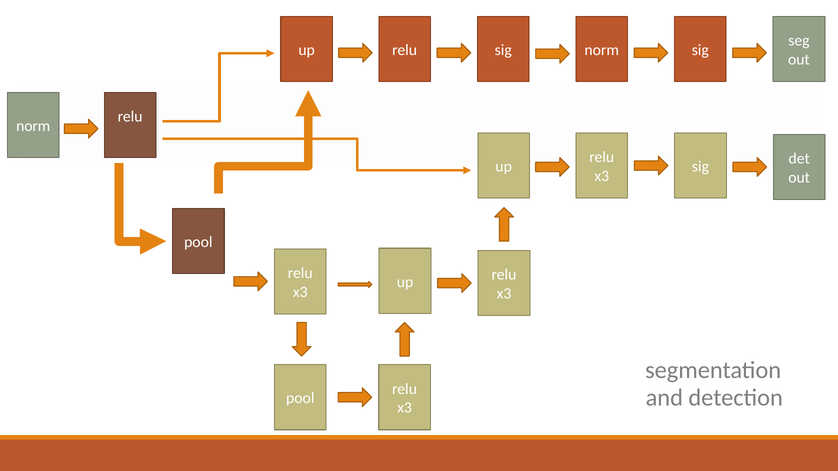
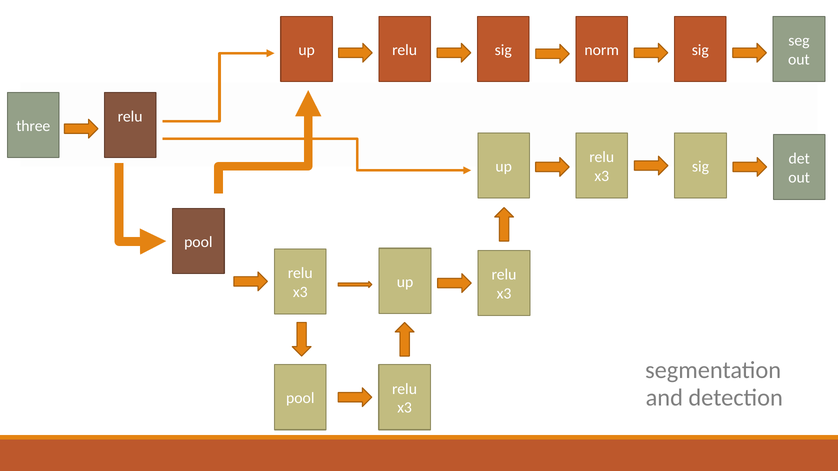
norm at (33, 126): norm -> three
